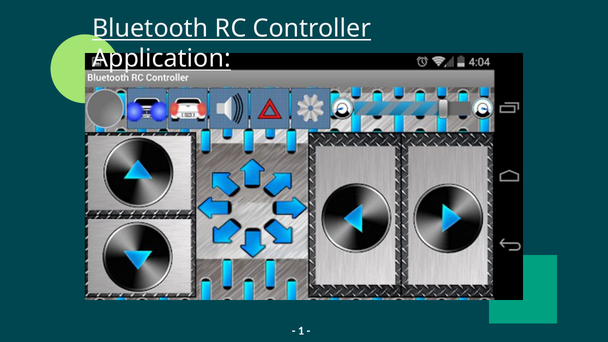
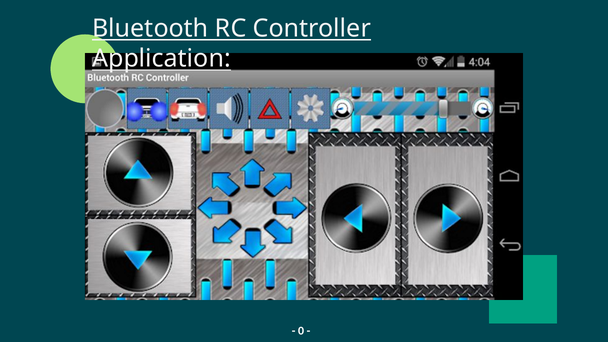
1: 1 -> 0
